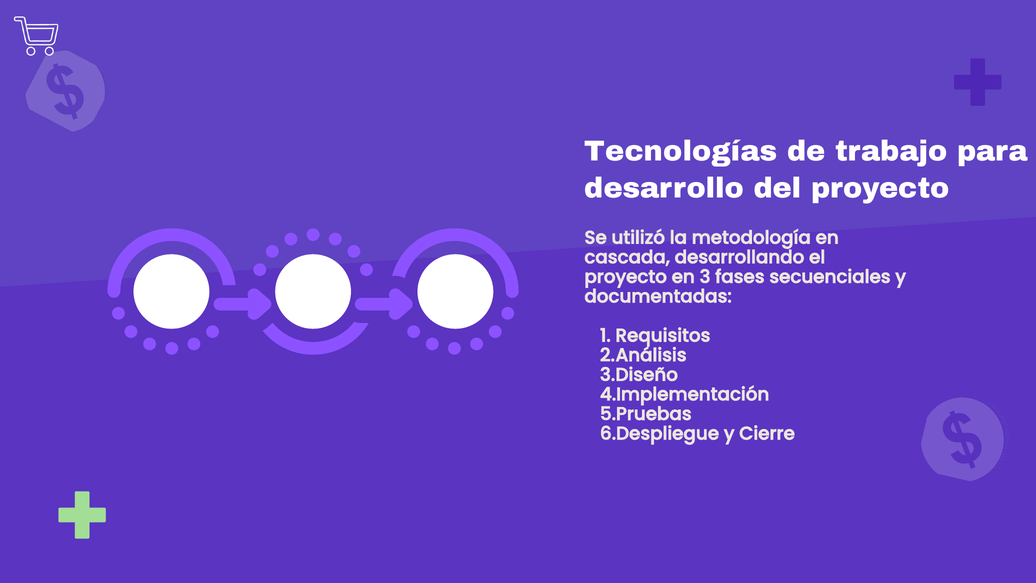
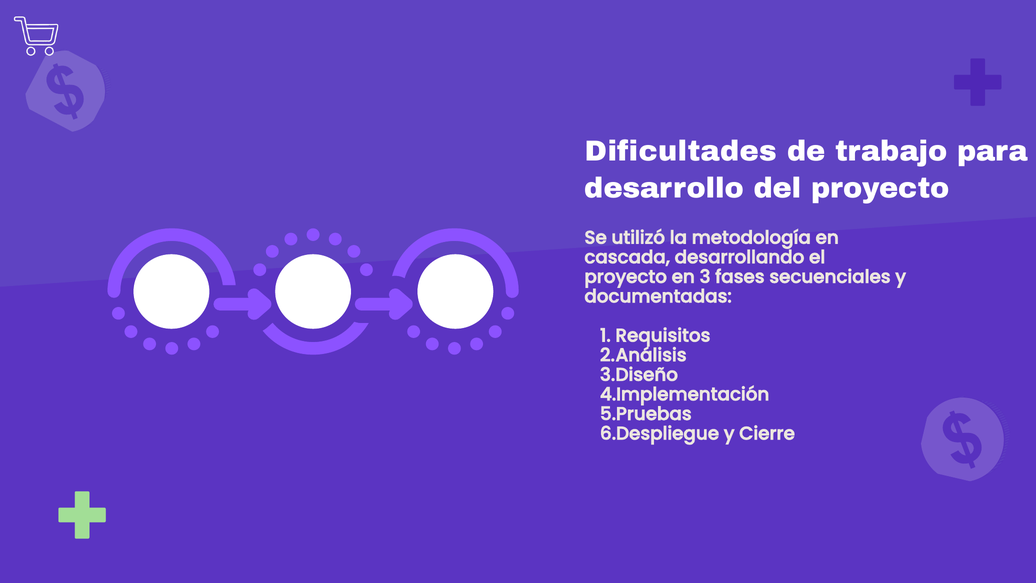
Tecnologías: Tecnologías -> Dificultades
